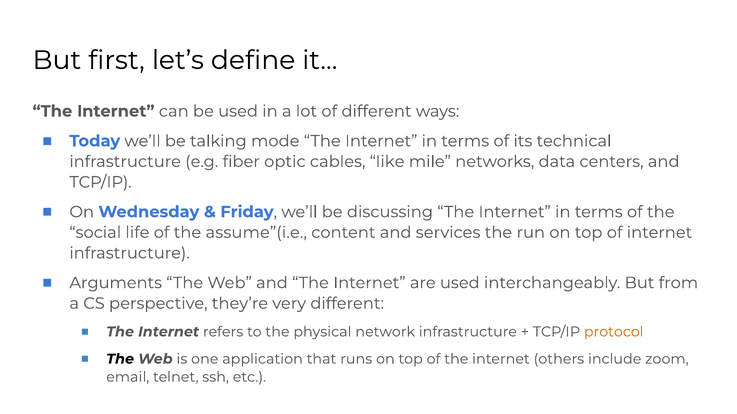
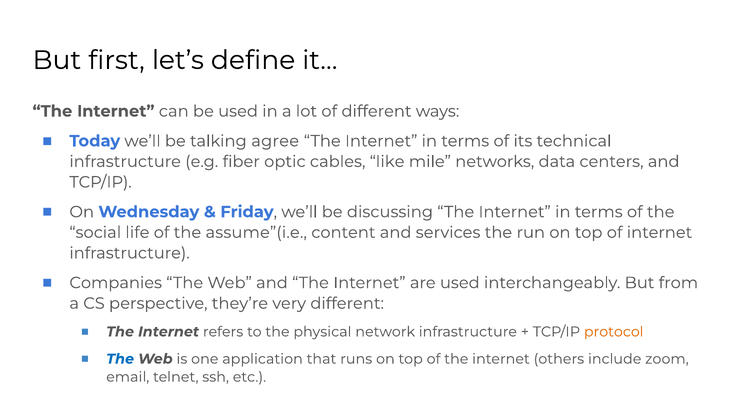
mode: mode -> agree
Arguments: Arguments -> Companies
The at (120, 359) colour: black -> blue
